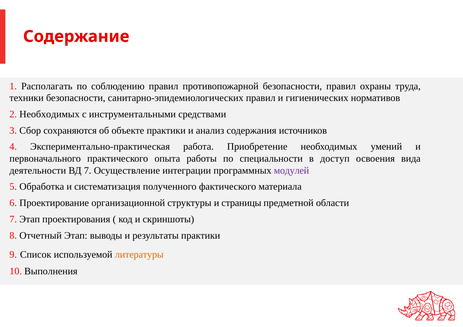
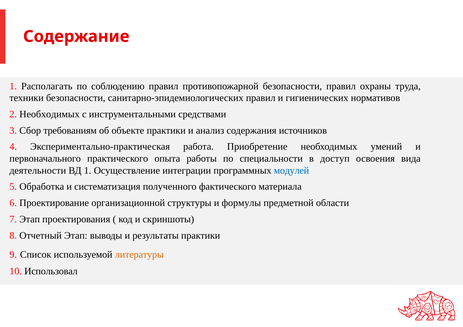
сохраняются: сохраняются -> требованиям
ВД 7: 7 -> 1
модулей colour: purple -> blue
страницы: страницы -> формулы
Выполнения: Выполнения -> Использовал
